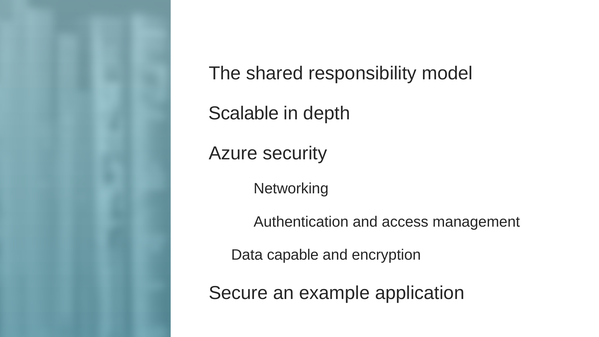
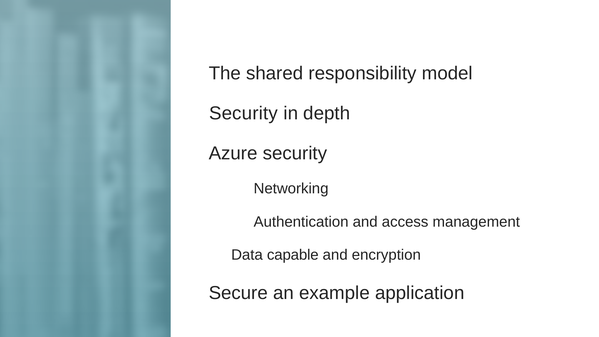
Scalable at (244, 113): Scalable -> Security
